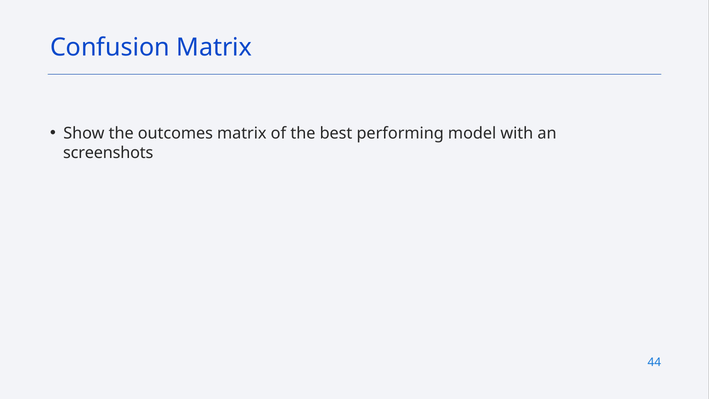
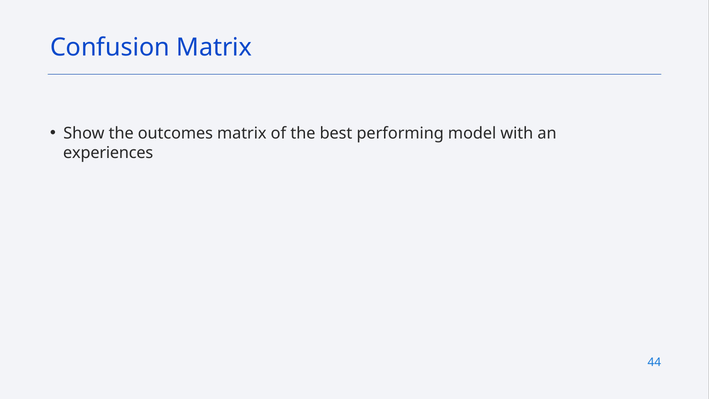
screenshots: screenshots -> experiences
